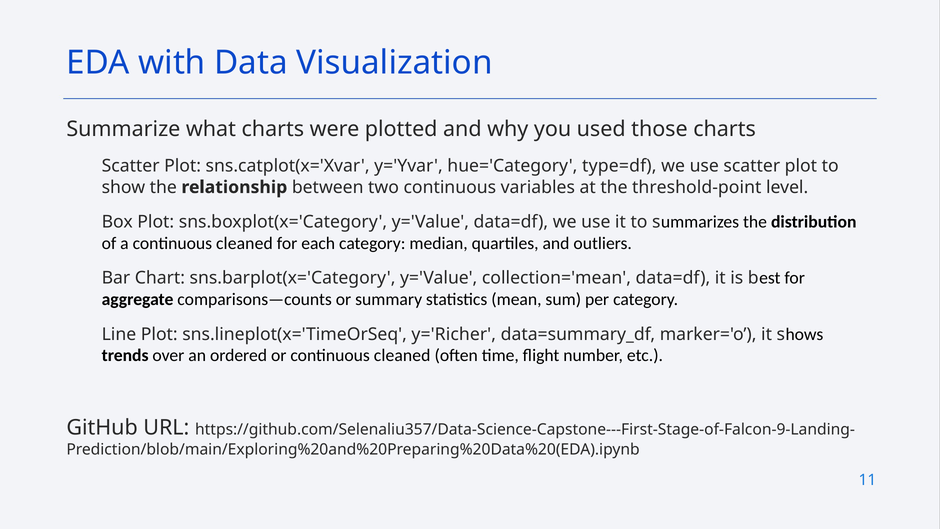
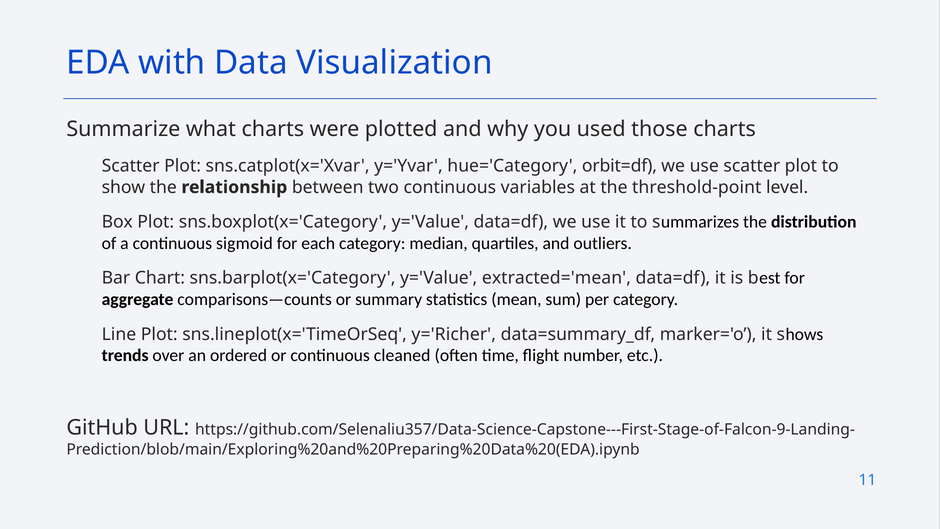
type=df: type=df -> orbit=df
a continuous cleaned: cleaned -> sigmoid
collection='mean: collection='mean -> extracted='mean
